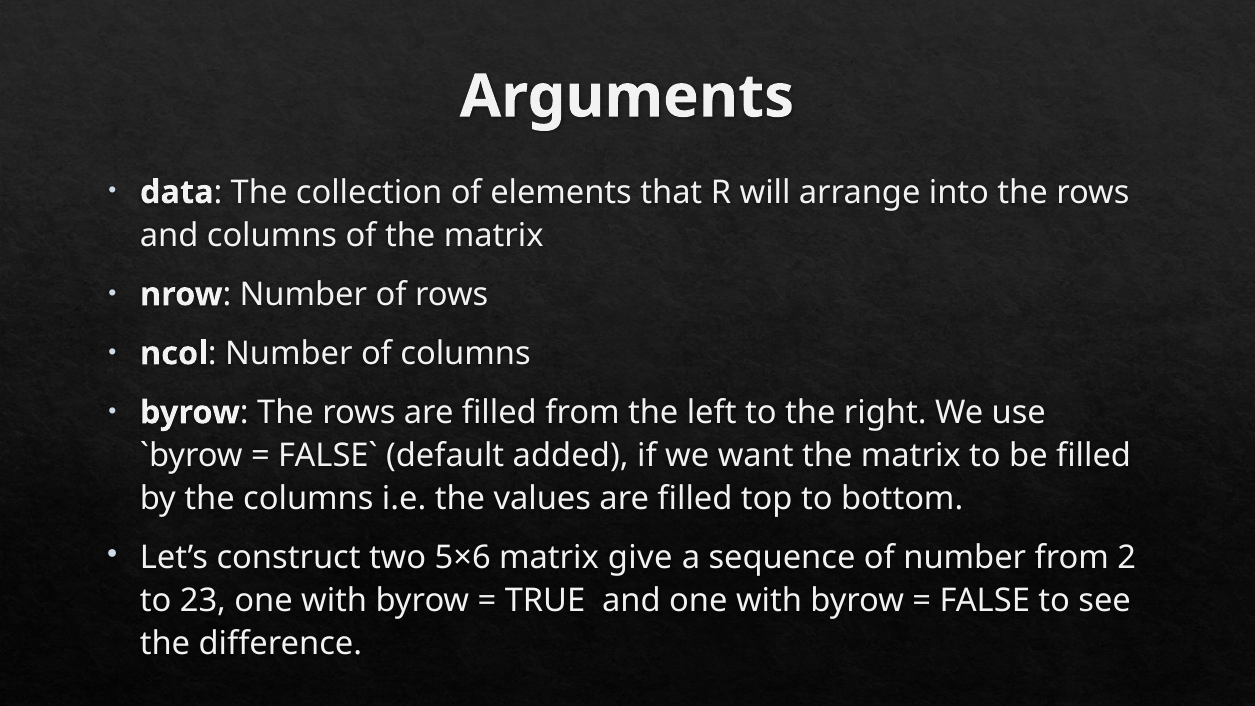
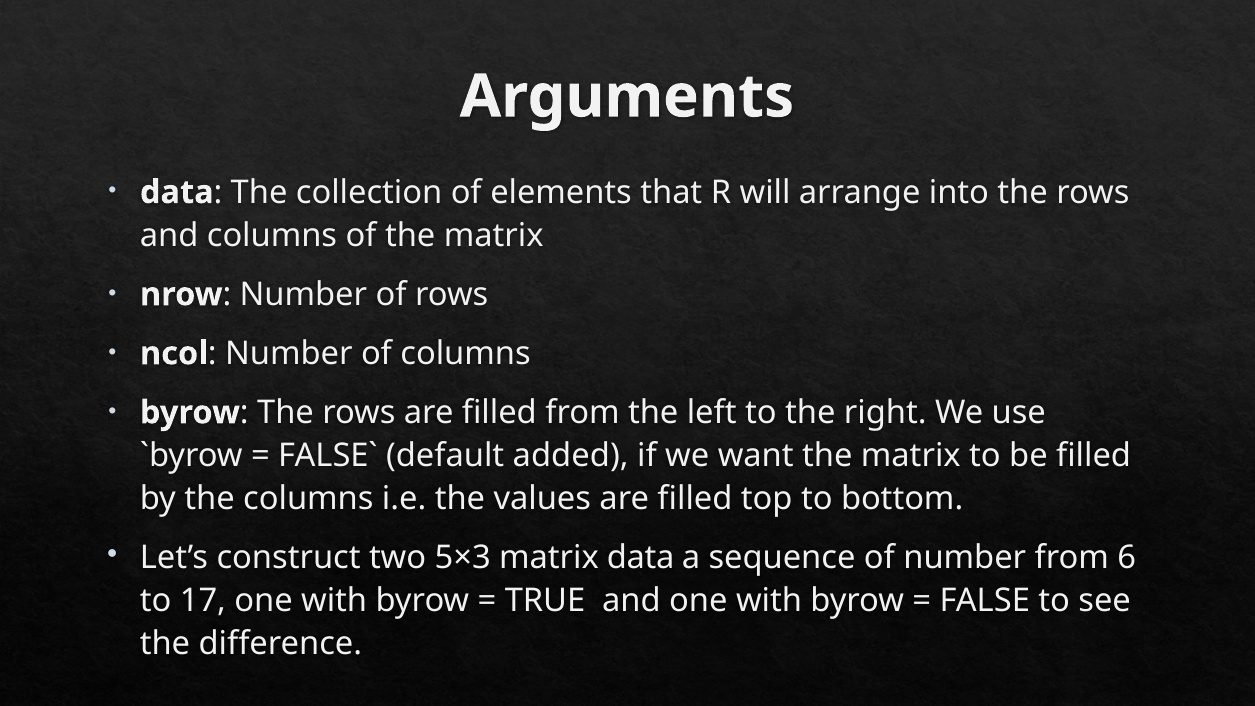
5×6: 5×6 -> 5×3
matrix give: give -> data
2: 2 -> 6
23: 23 -> 17
